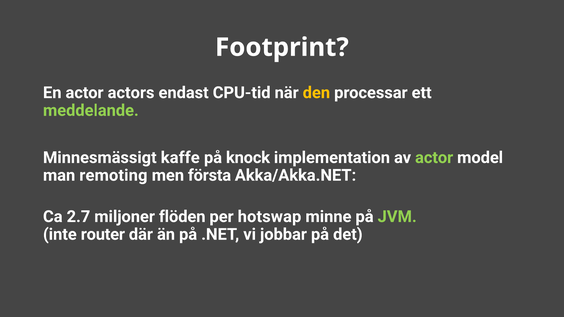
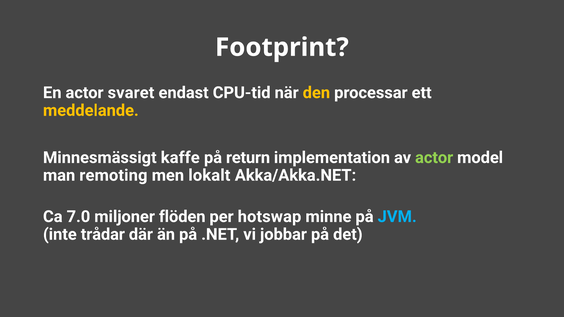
actors: actors -> svaret
meddelande colour: light green -> yellow
knock: knock -> return
första: första -> lokalt
2.7: 2.7 -> 7.0
JVM colour: light green -> light blue
router: router -> trådar
